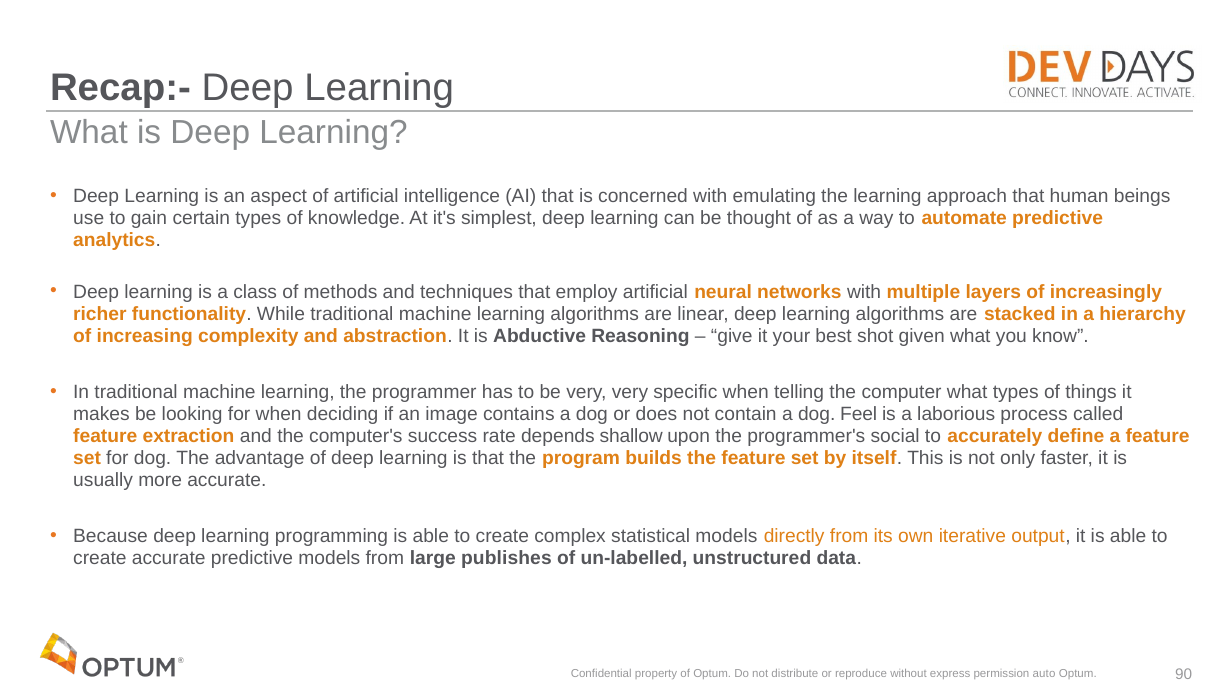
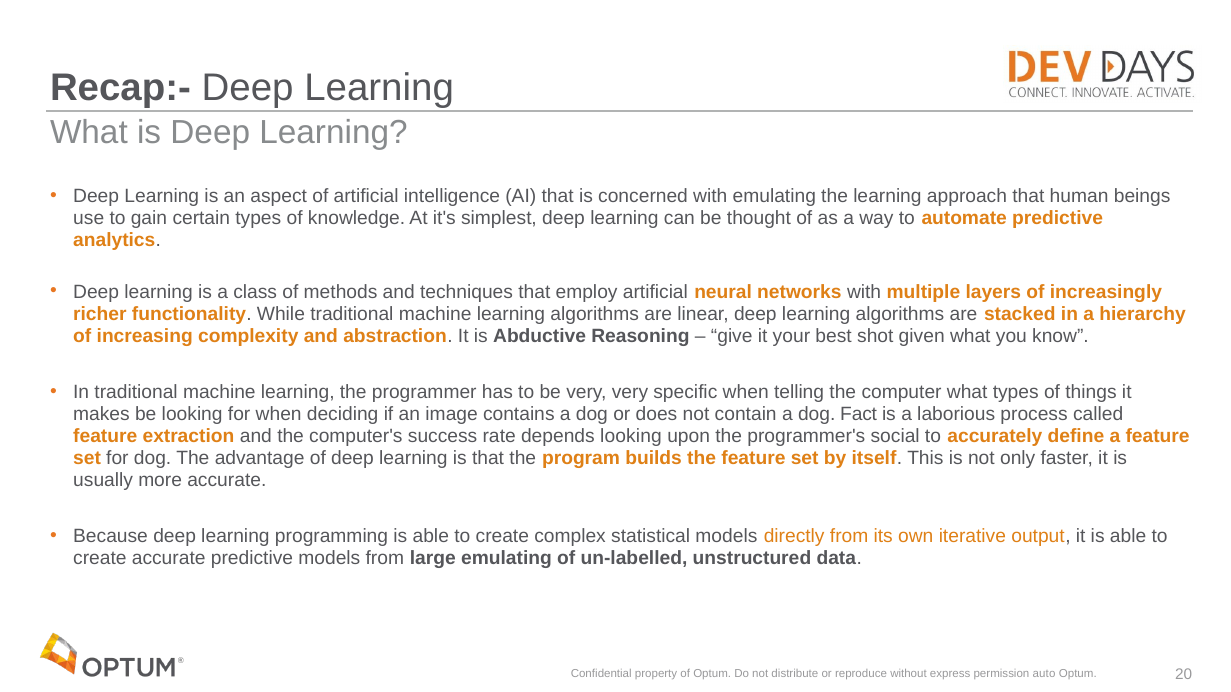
Feel: Feel -> Fact
depends shallow: shallow -> looking
large publishes: publishes -> emulating
90: 90 -> 20
